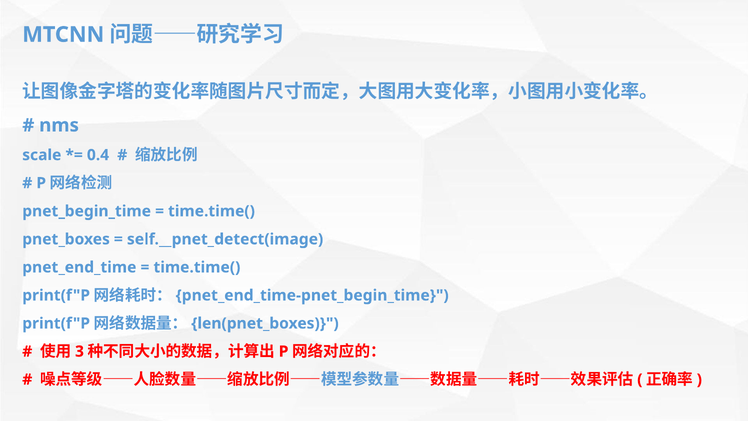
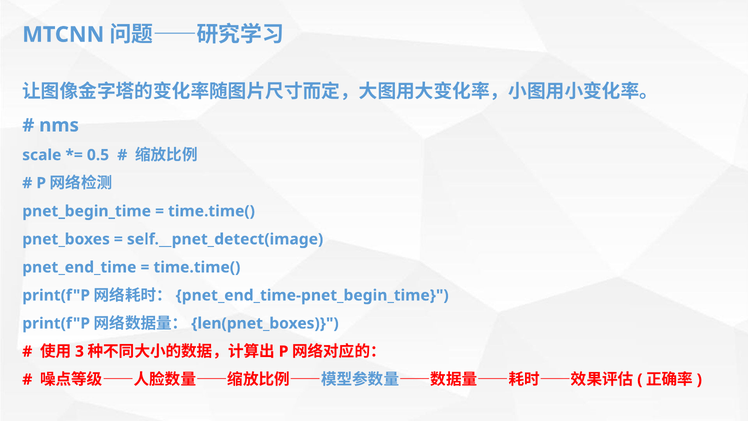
0.4: 0.4 -> 0.5
